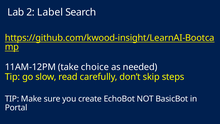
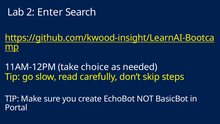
Label: Label -> Enter
